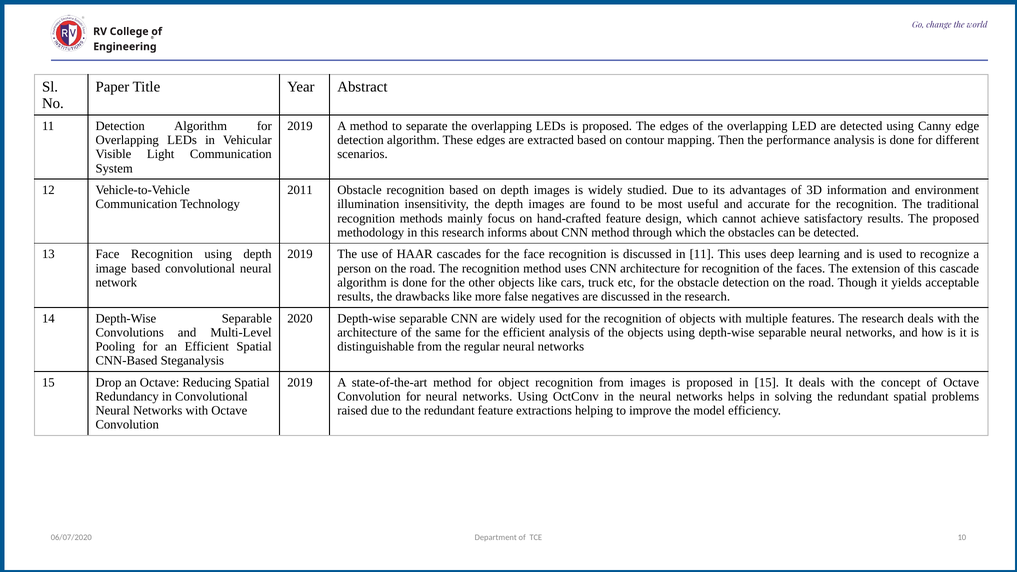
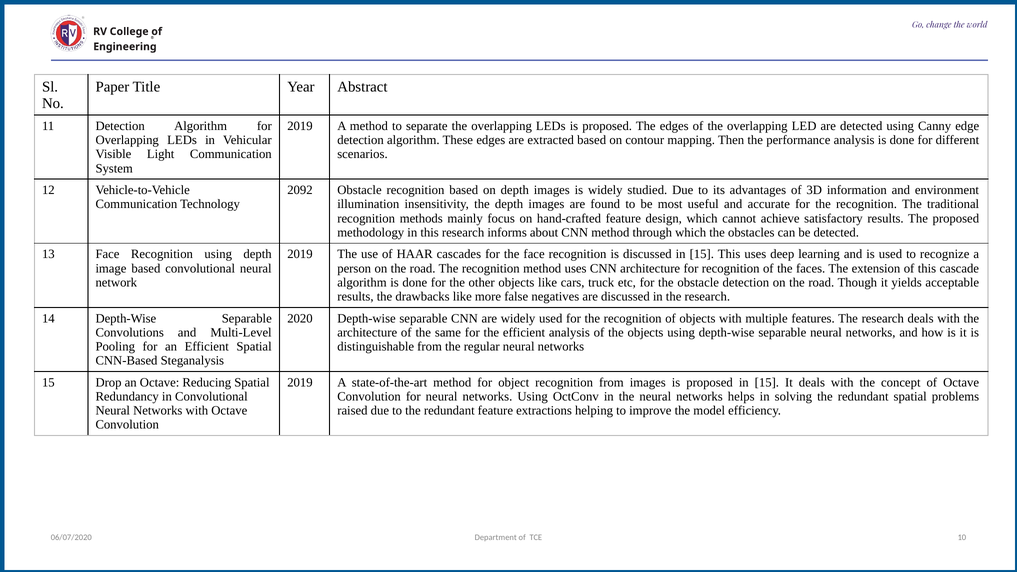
2011: 2011 -> 2092
discussed in 11: 11 -> 15
